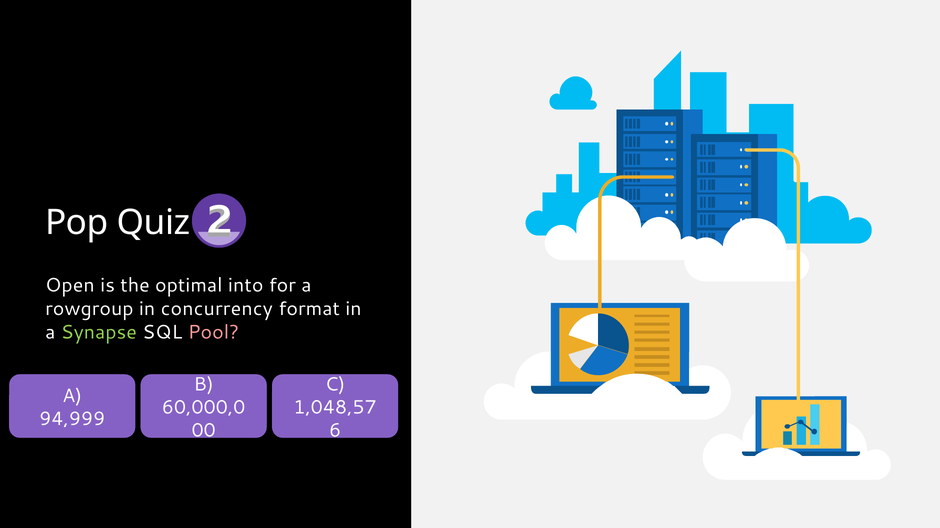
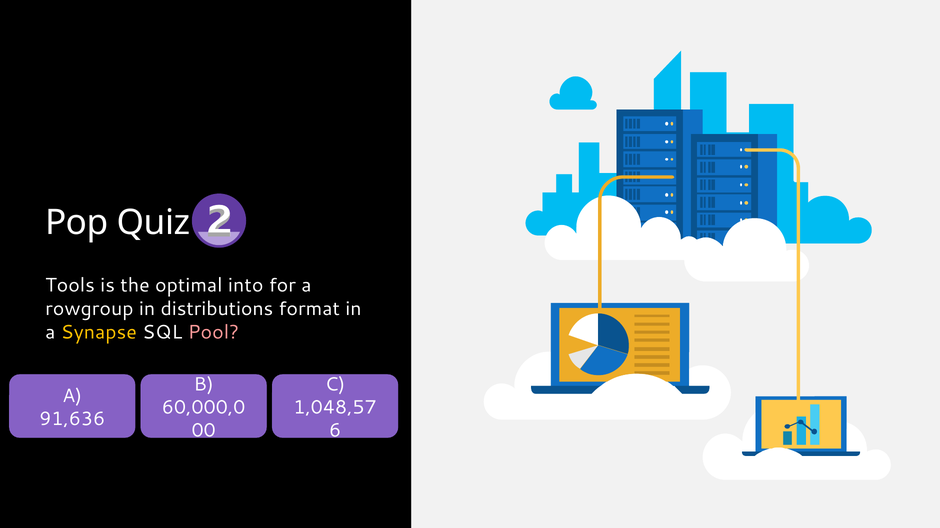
Open: Open -> Tools
concurrency: concurrency -> distributions
Synapse colour: light green -> yellow
94,999: 94,999 -> 91,636
